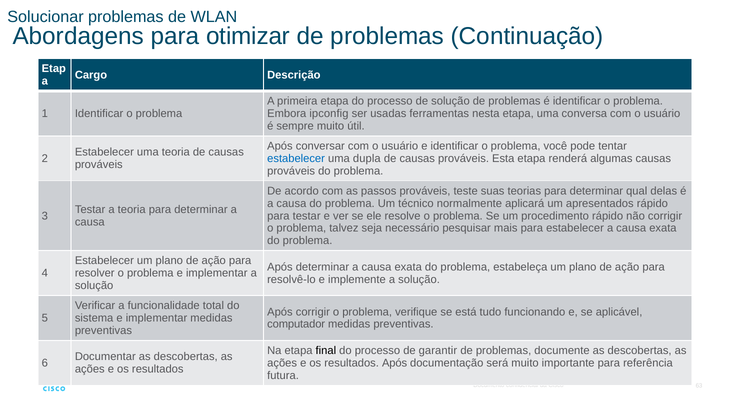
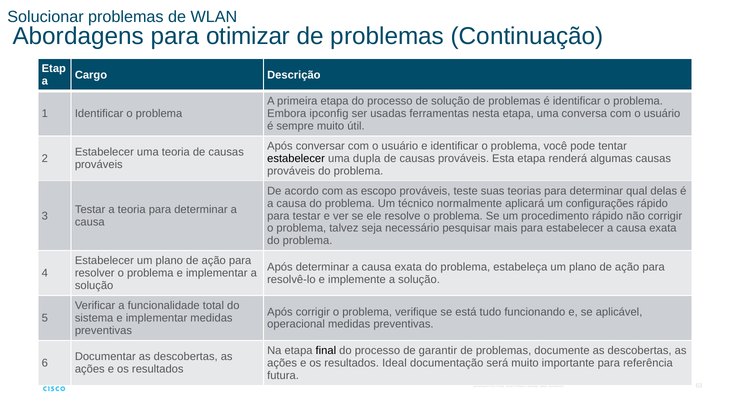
estabelecer at (296, 158) colour: blue -> black
passos: passos -> escopo
apresentados: apresentados -> configurações
computador: computador -> operacional
resultados Após: Após -> Ideal
